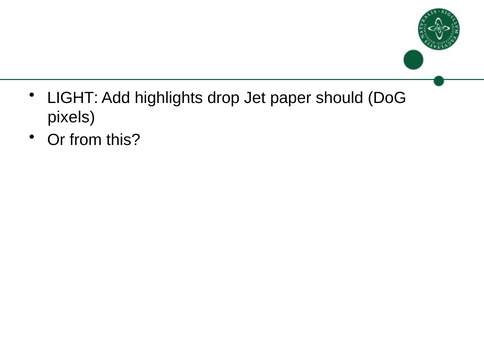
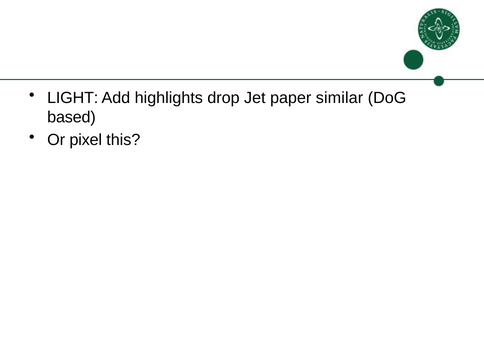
should: should -> similar
pixels: pixels -> based
from: from -> pixel
